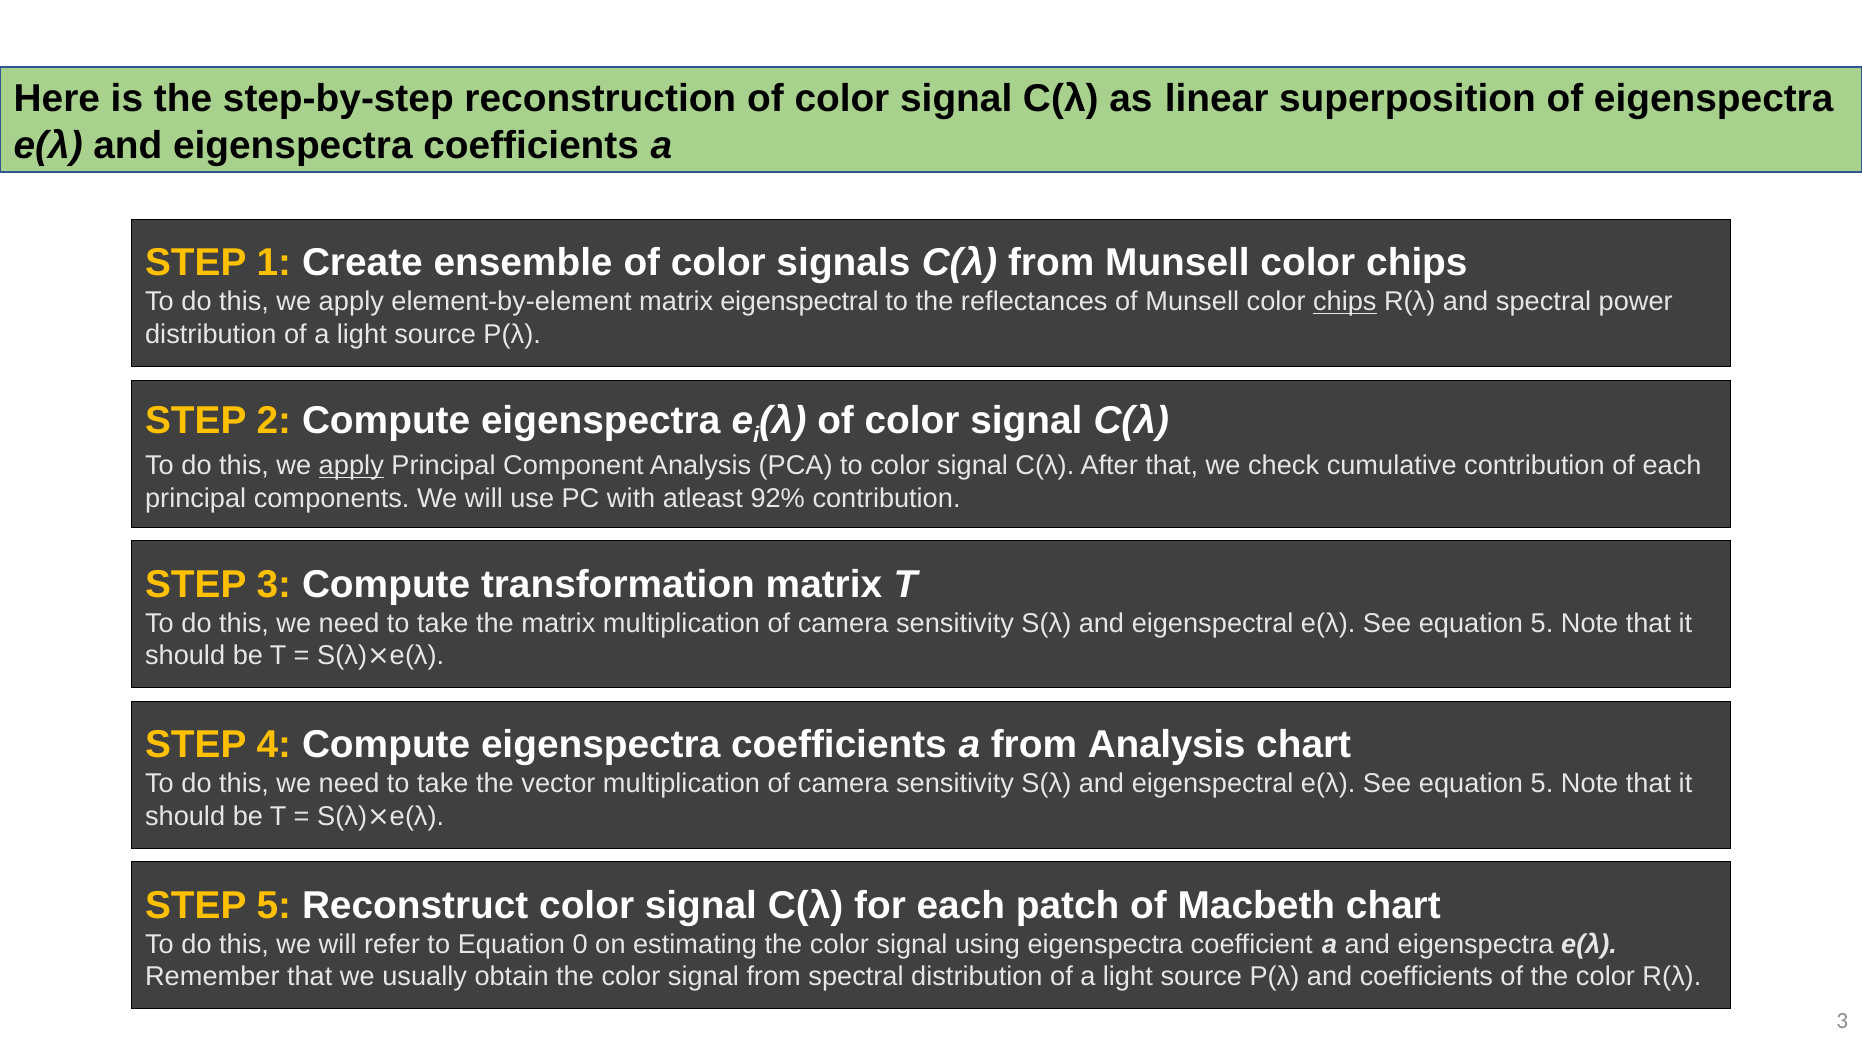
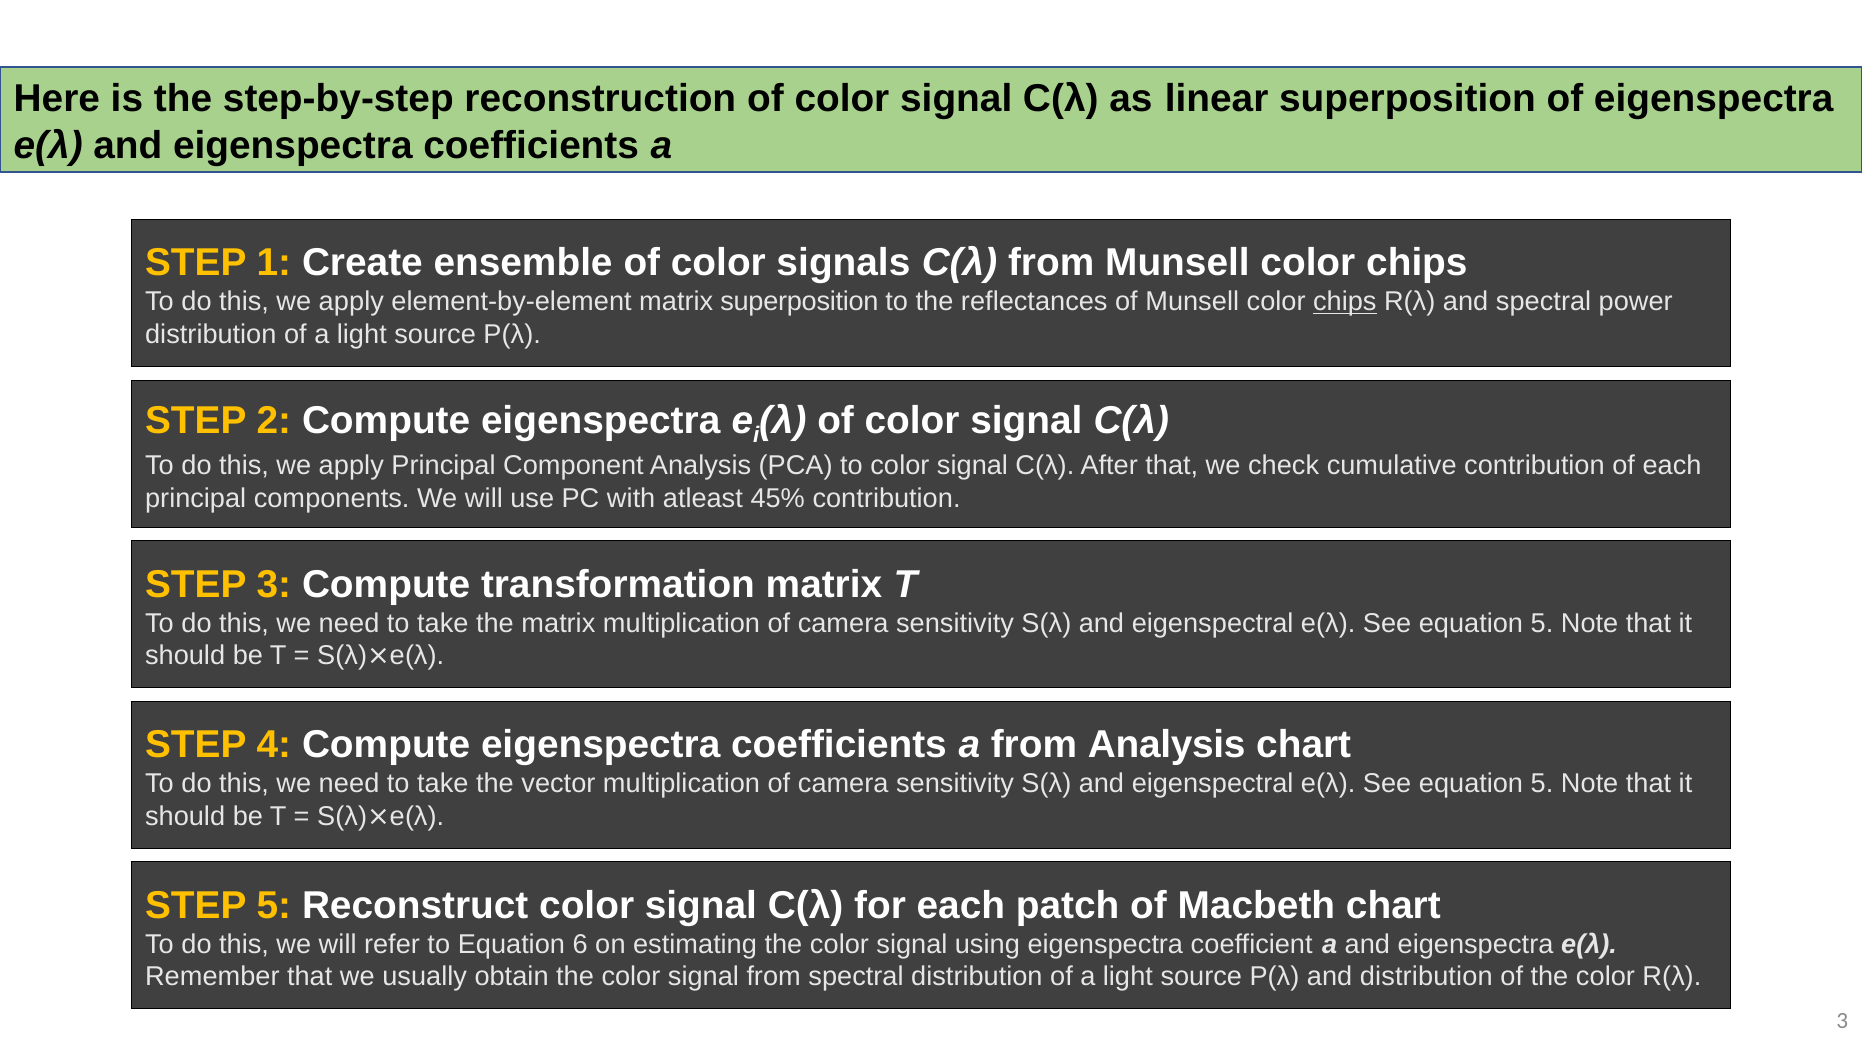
matrix eigenspectral: eigenspectral -> superposition
apply at (351, 466) underline: present -> none
92%: 92% -> 45%
0: 0 -> 6
and coefficients: coefficients -> distribution
